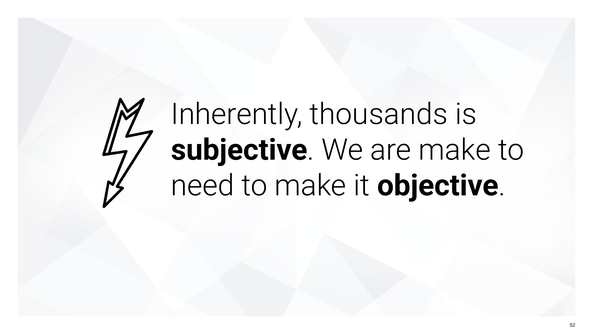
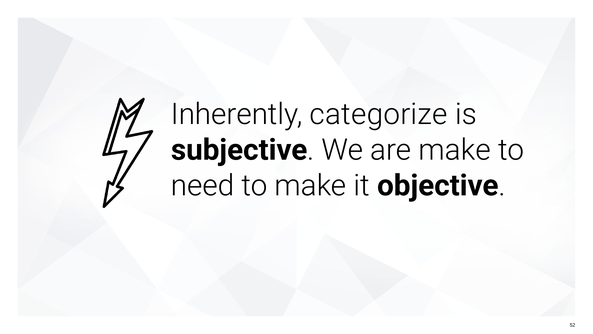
thousands: thousands -> categorize
